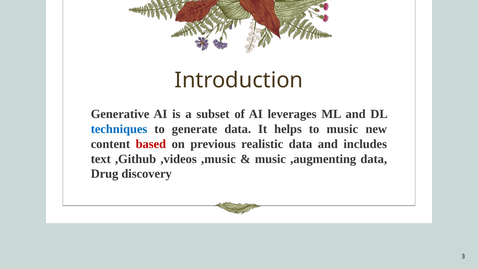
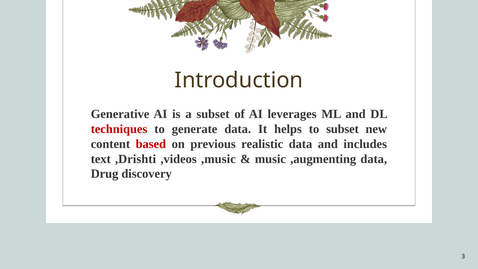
techniques colour: blue -> red
to music: music -> subset
,Github: ,Github -> ,Drishti
